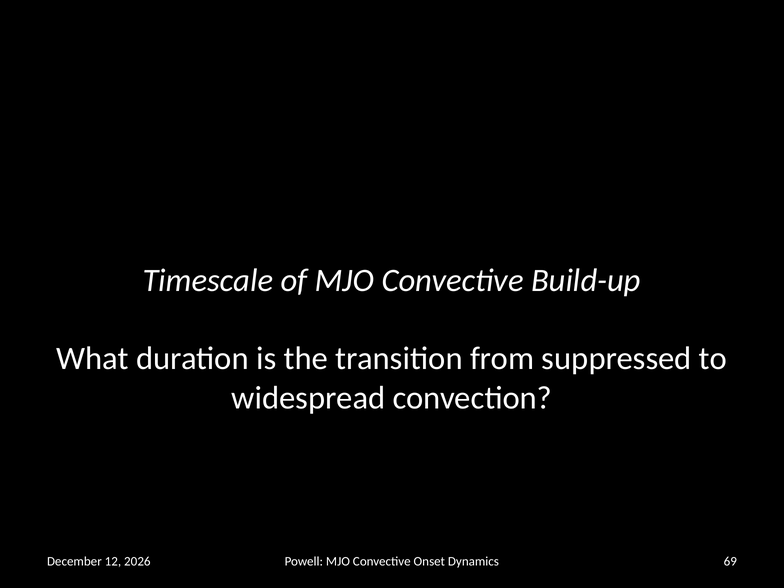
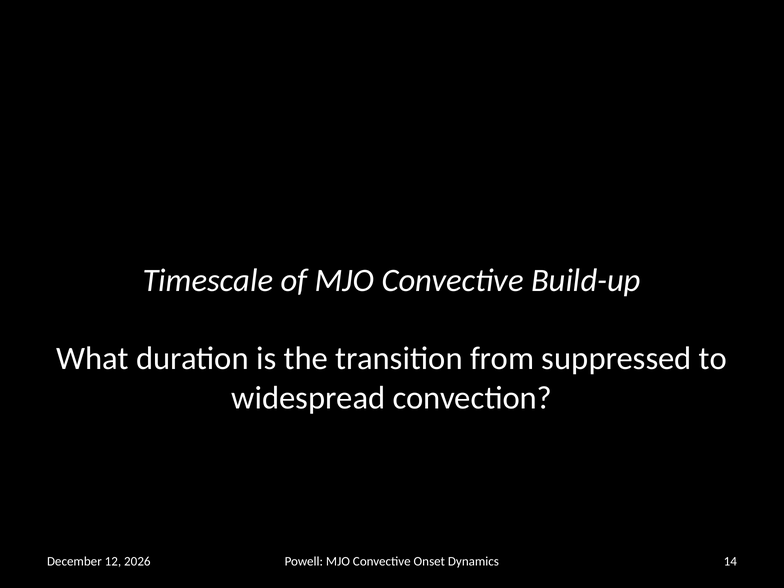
69: 69 -> 14
